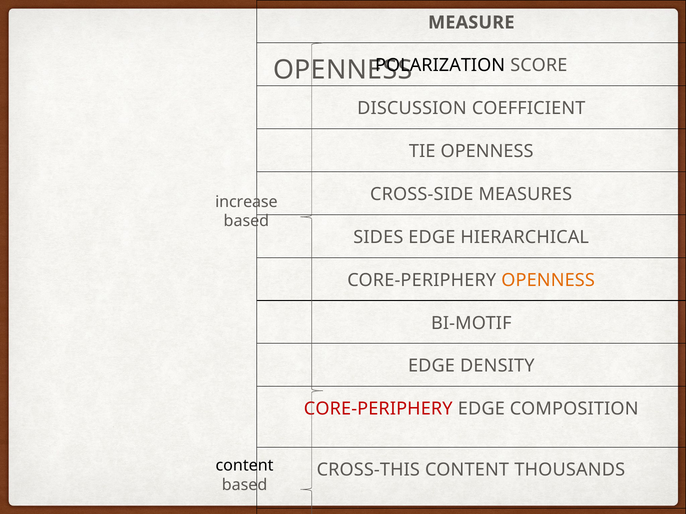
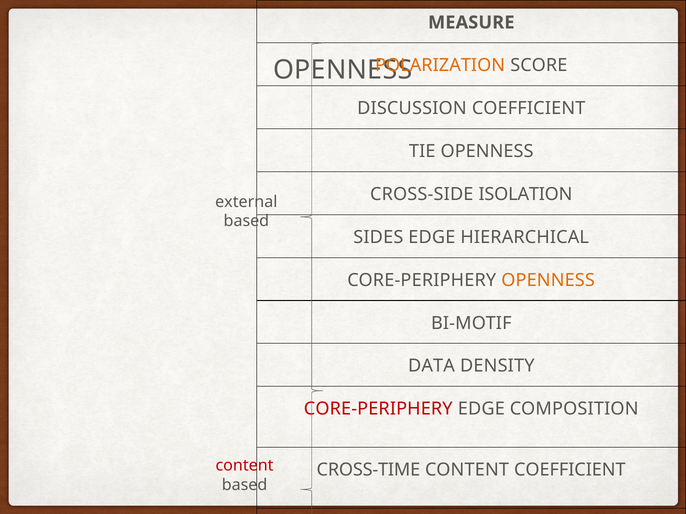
POLARIZATION colour: black -> orange
MEASURES: MEASURES -> ISOLATION
increase: increase -> external
EDGE at (431, 366): EDGE -> DATA
content at (245, 466) colour: black -> red
CROSS-THIS: CROSS-THIS -> CROSS-TIME
CONTENT THOUSANDS: THOUSANDS -> COEFFICIENT
